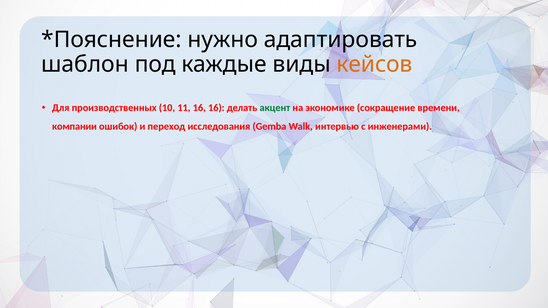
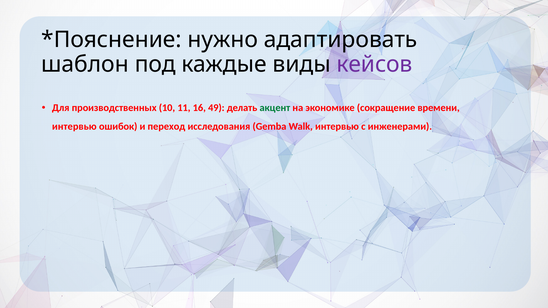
кейсов colour: orange -> purple
16 16: 16 -> 49
компании at (74, 126): компании -> интервью
